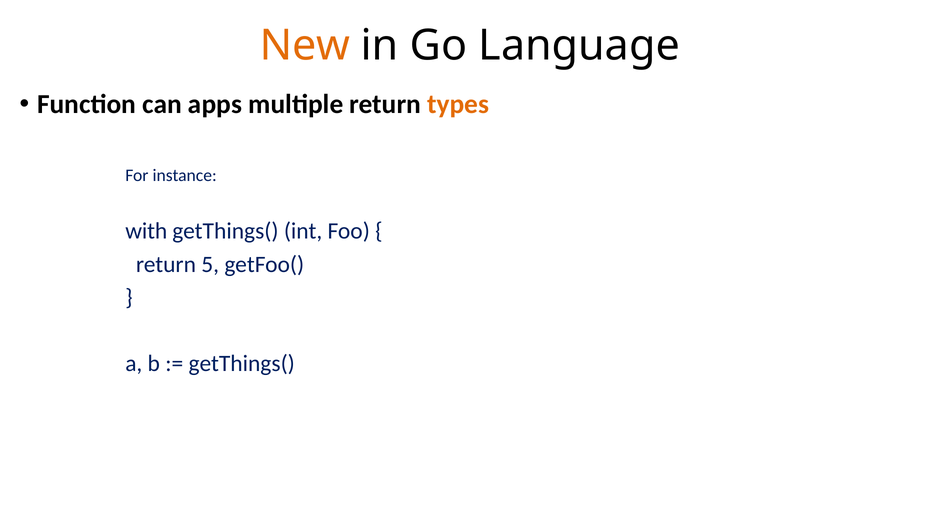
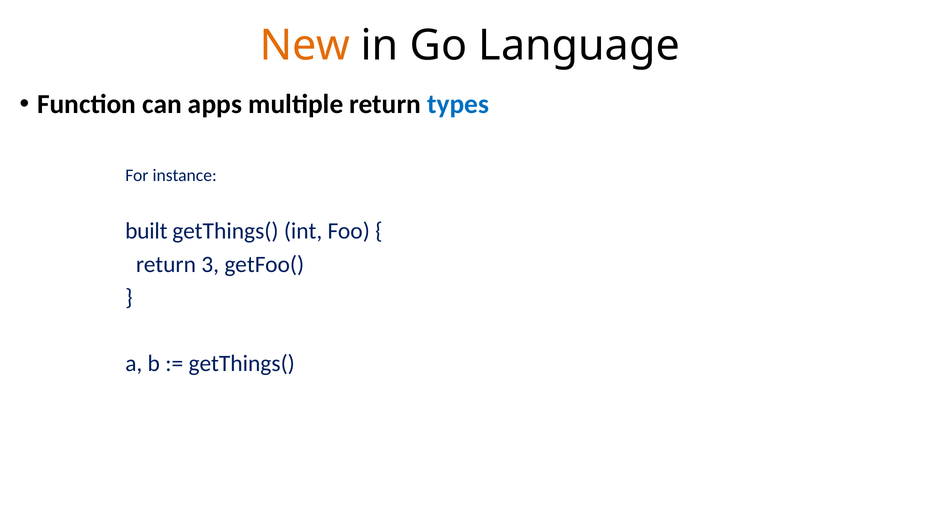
types colour: orange -> blue
with: with -> built
5: 5 -> 3
